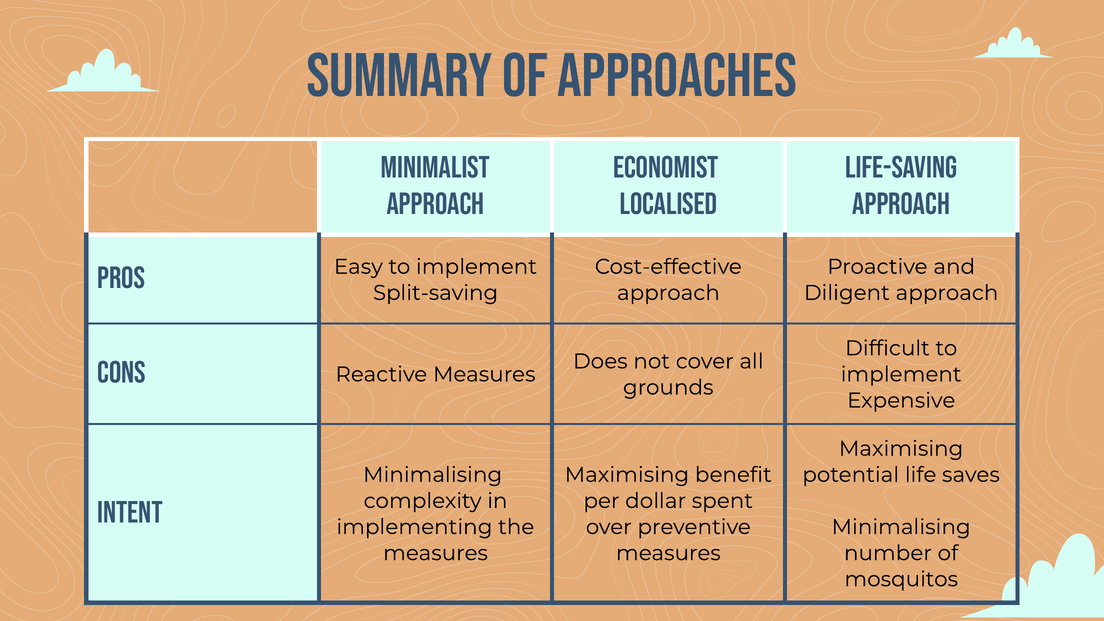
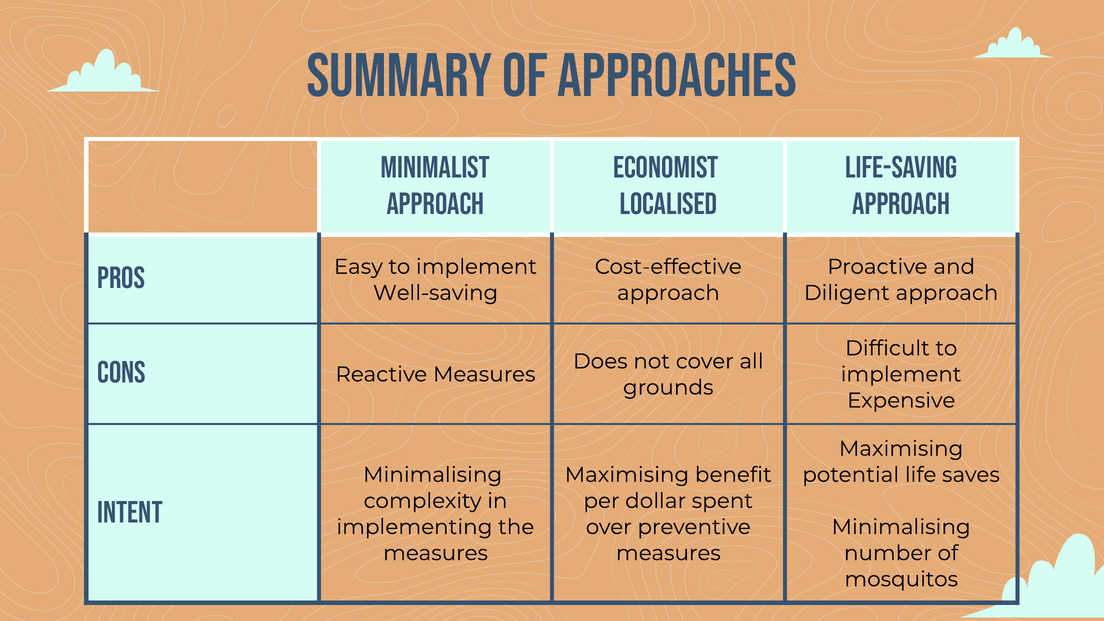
Split-saving: Split-saving -> Well-saving
